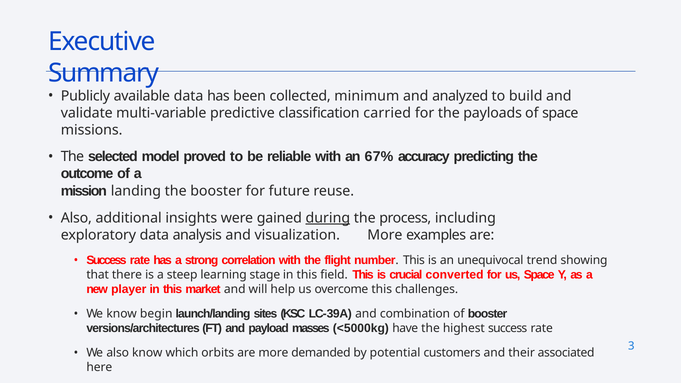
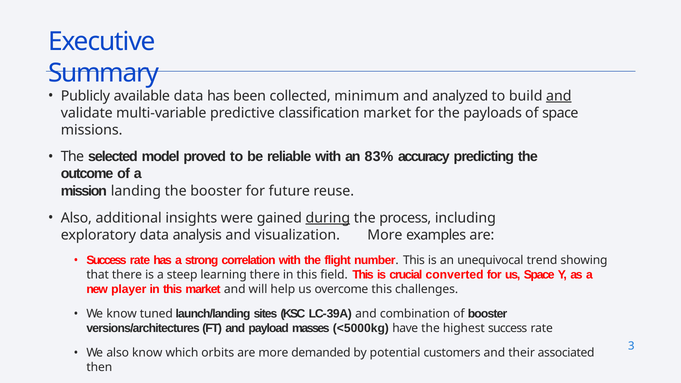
and at (559, 96) underline: none -> present
classification carried: carried -> market
67%: 67% -> 83%
learning stage: stage -> there
begin: begin -> tuned
here: here -> then
